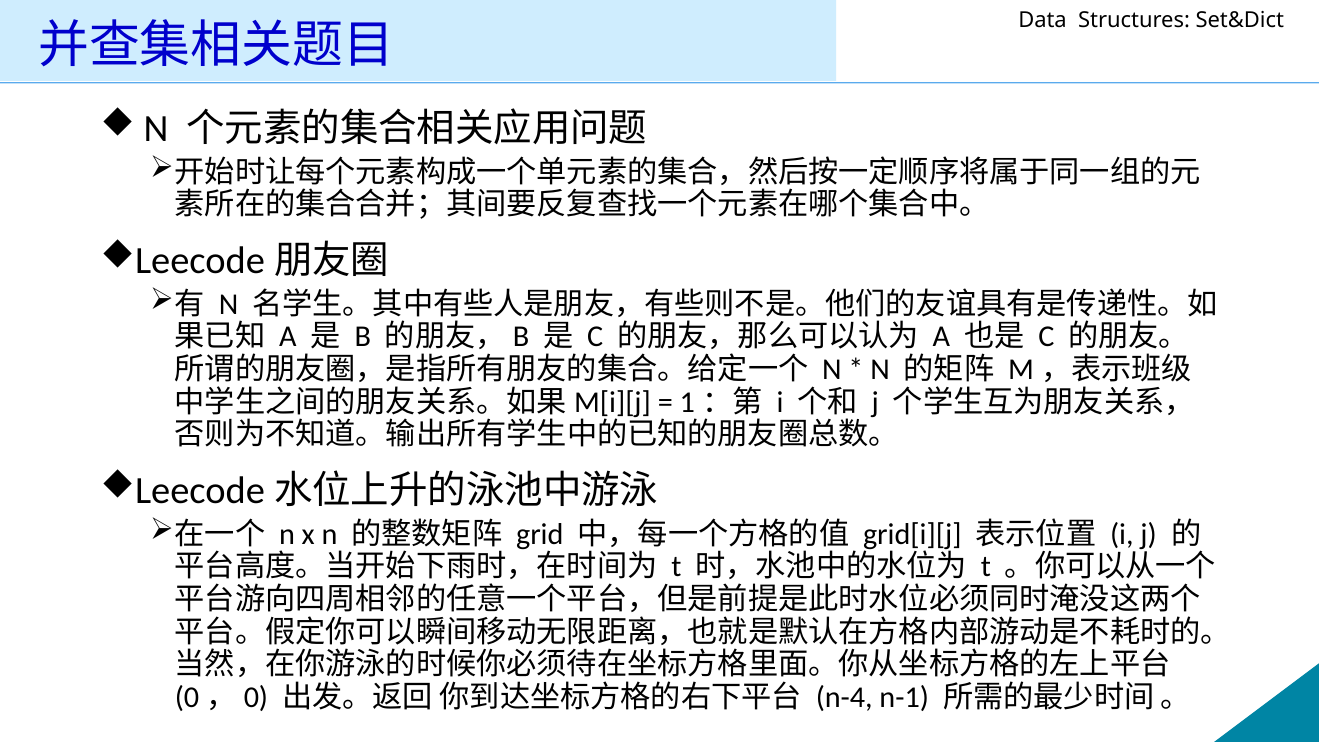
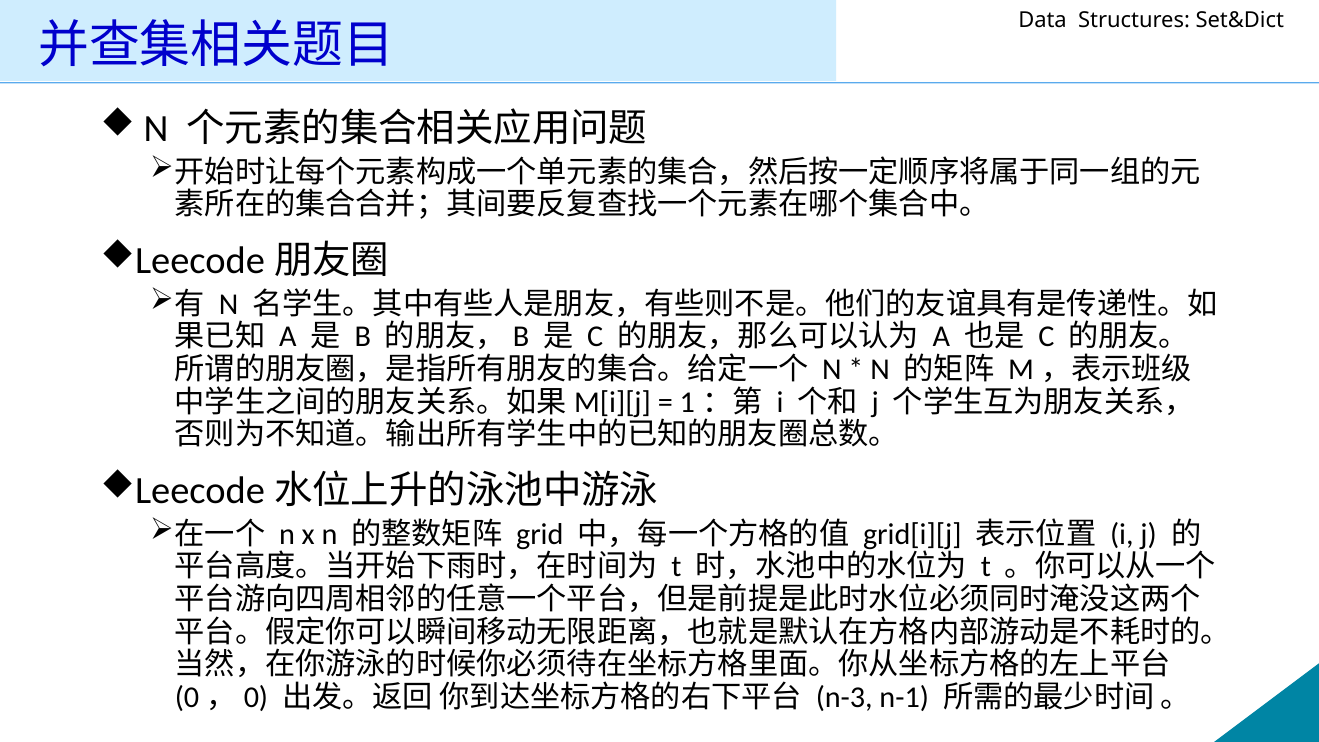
n-4: n-4 -> n-3
